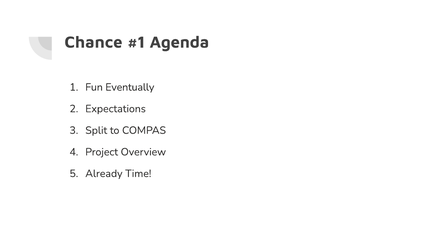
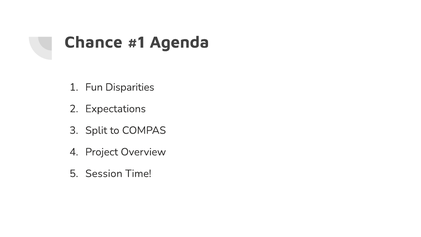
Eventually: Eventually -> Disparities
Already: Already -> Session
